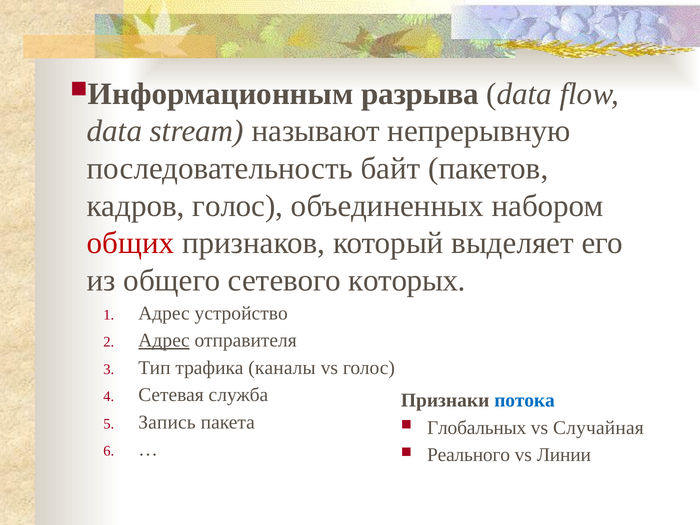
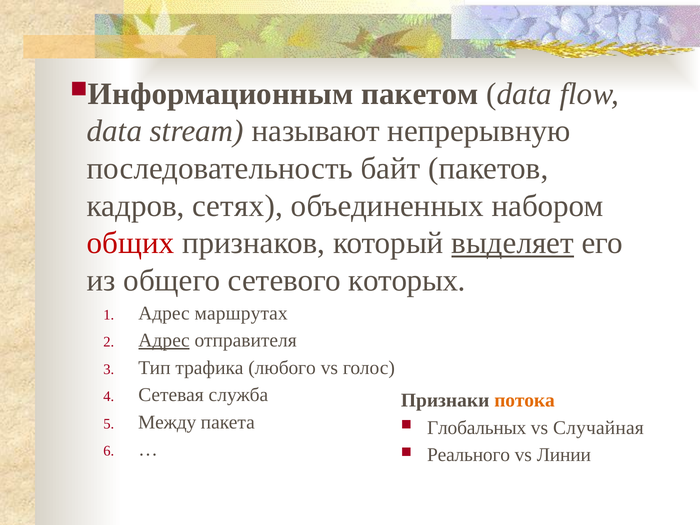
разрыва: разрыва -> пакетом
кадров голос: голос -> сетях
выделяет underline: none -> present
устройство: устройство -> маршрутах
каналы: каналы -> любого
потока colour: blue -> orange
Запись: Запись -> Между
